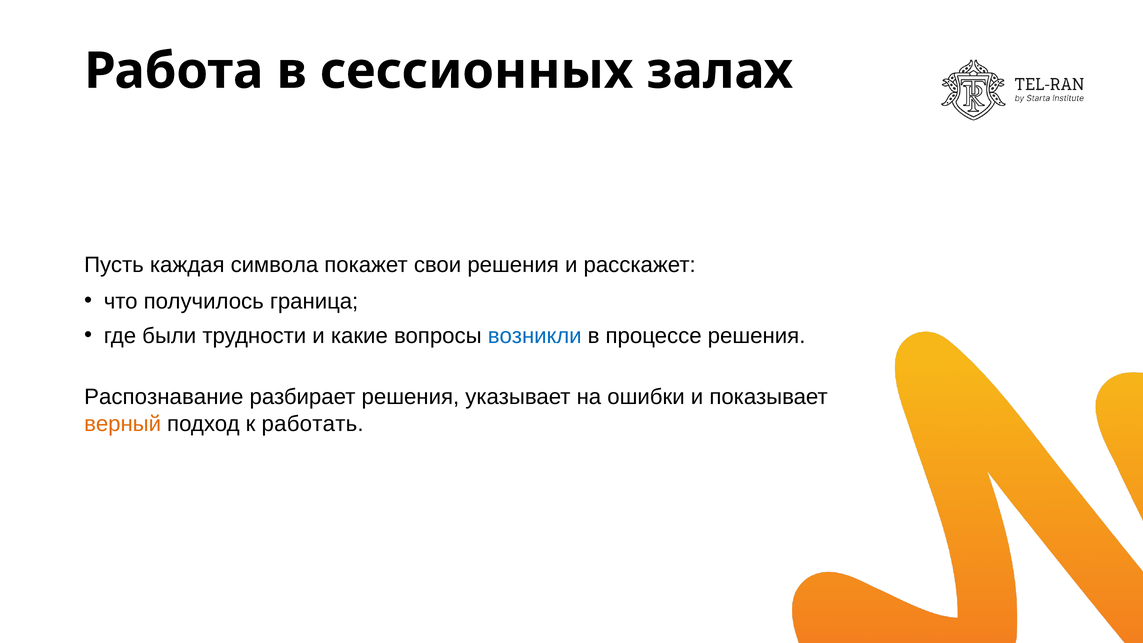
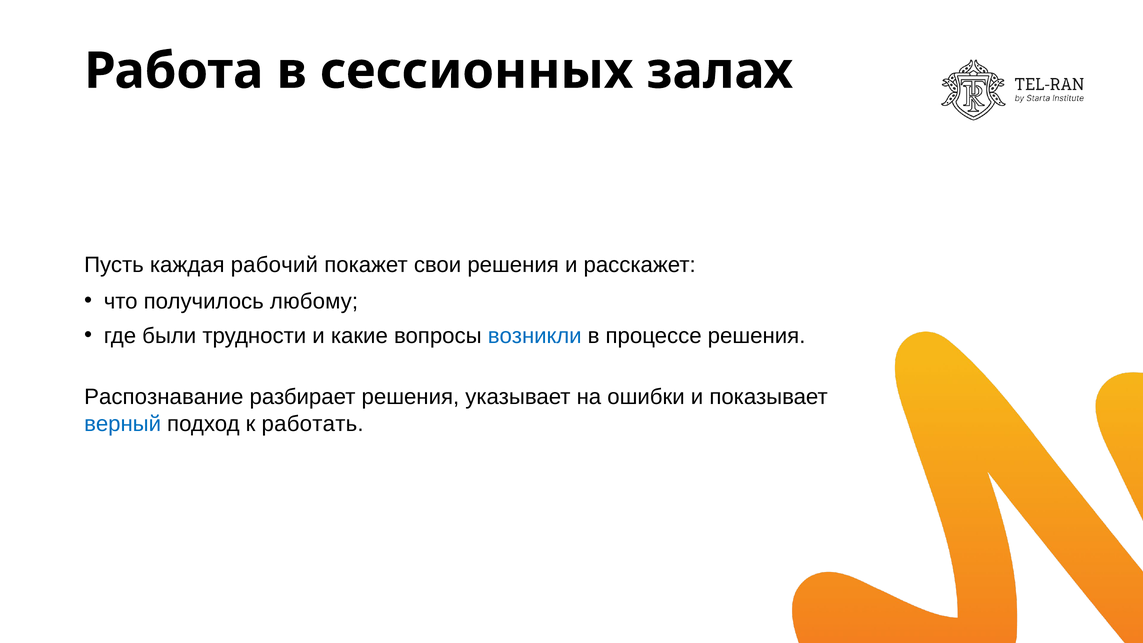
символа: символа -> рабочий
граница: граница -> любому
верный colour: orange -> blue
